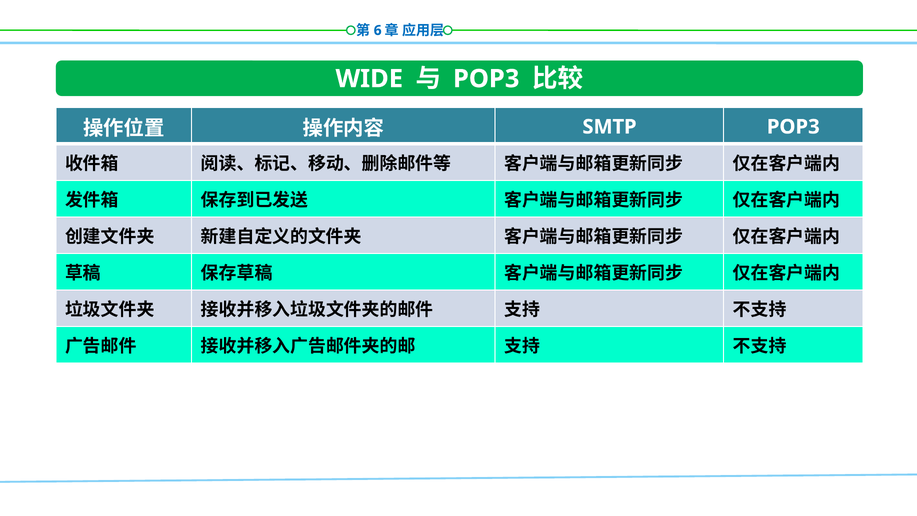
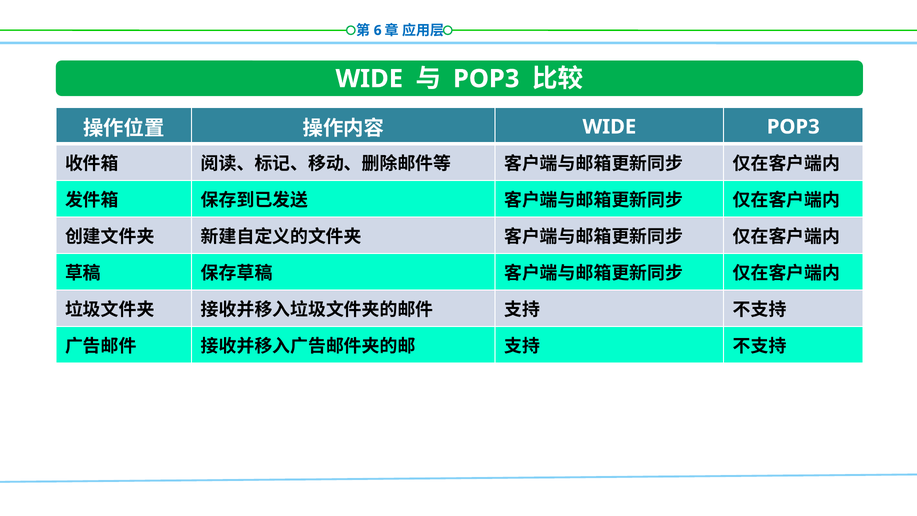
SMTP at (610, 127): SMTP -> WIDE
